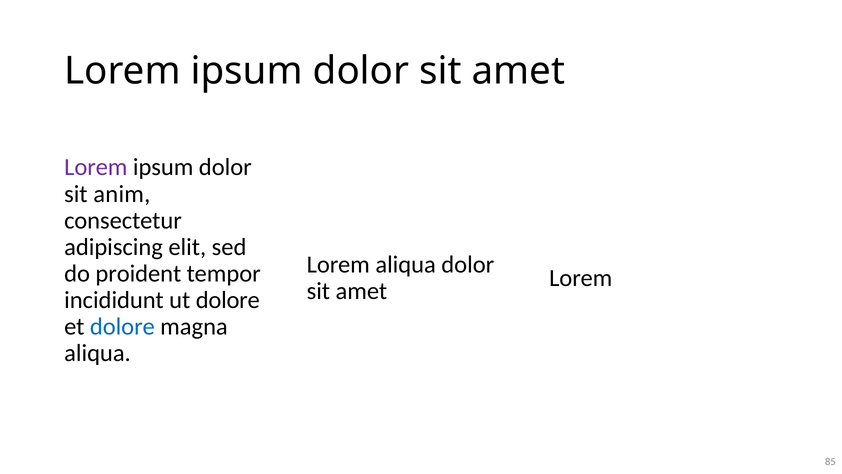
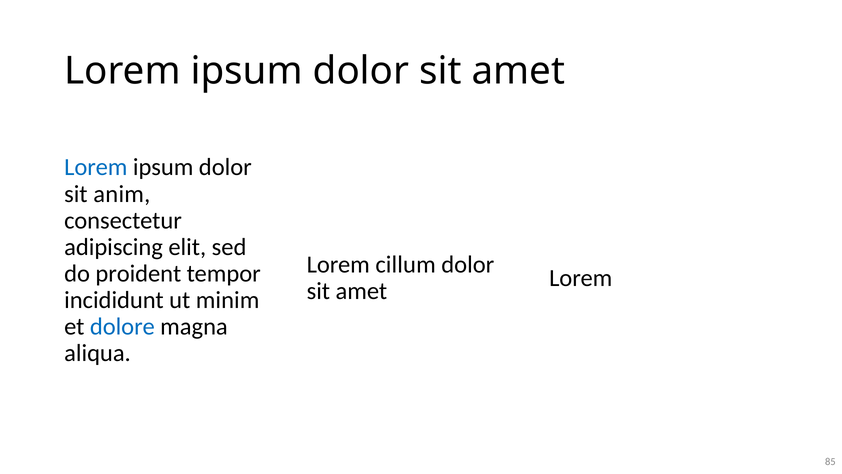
Lorem at (96, 167) colour: purple -> blue
Lorem aliqua: aliqua -> cillum
ut dolore: dolore -> minim
